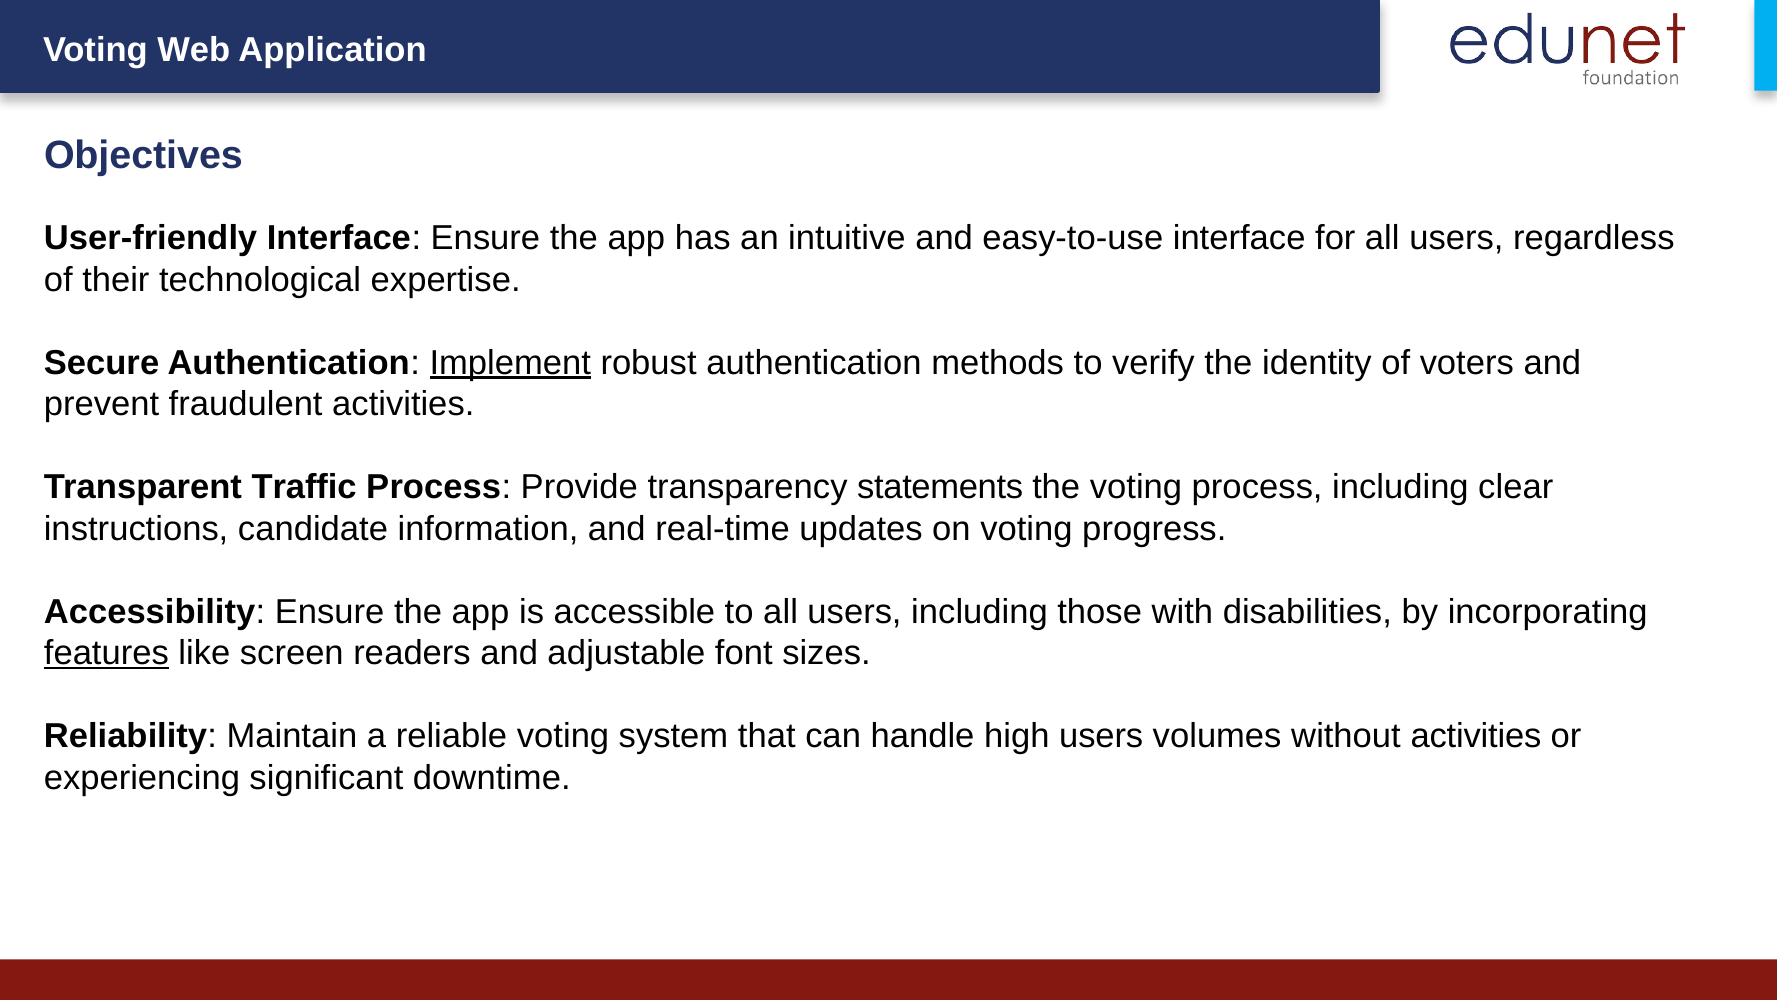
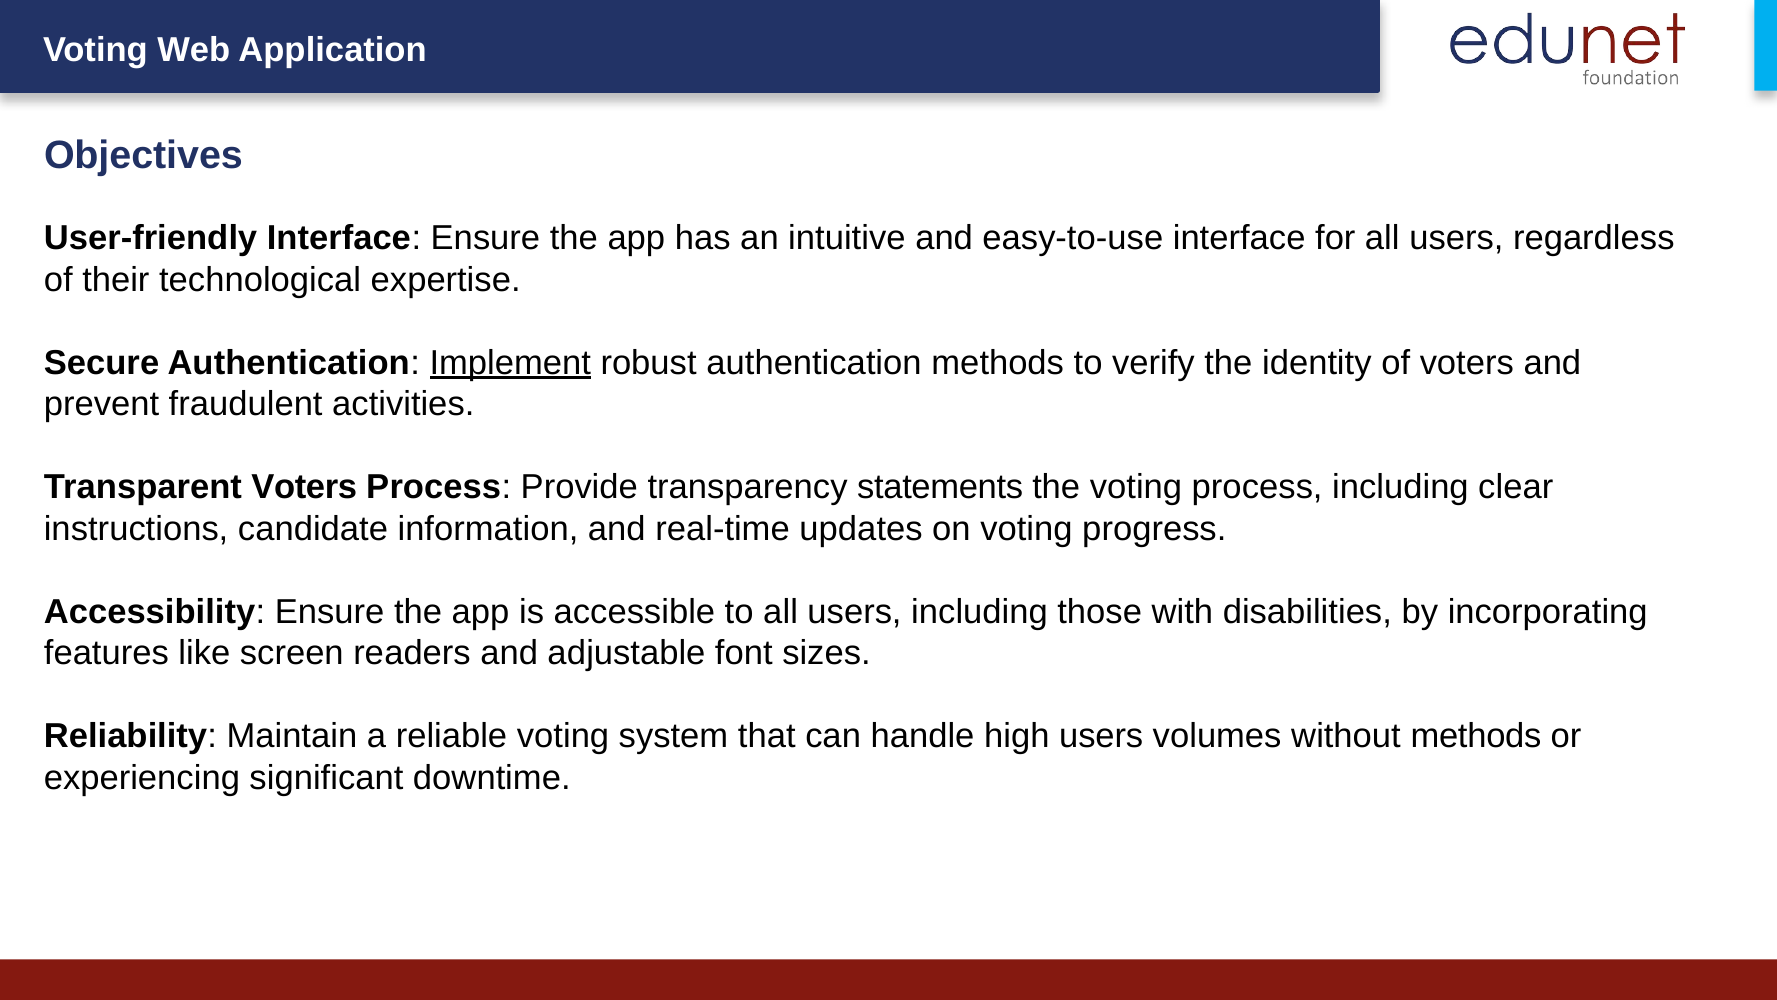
Transparent Traffic: Traffic -> Voters
features underline: present -> none
without activities: activities -> methods
